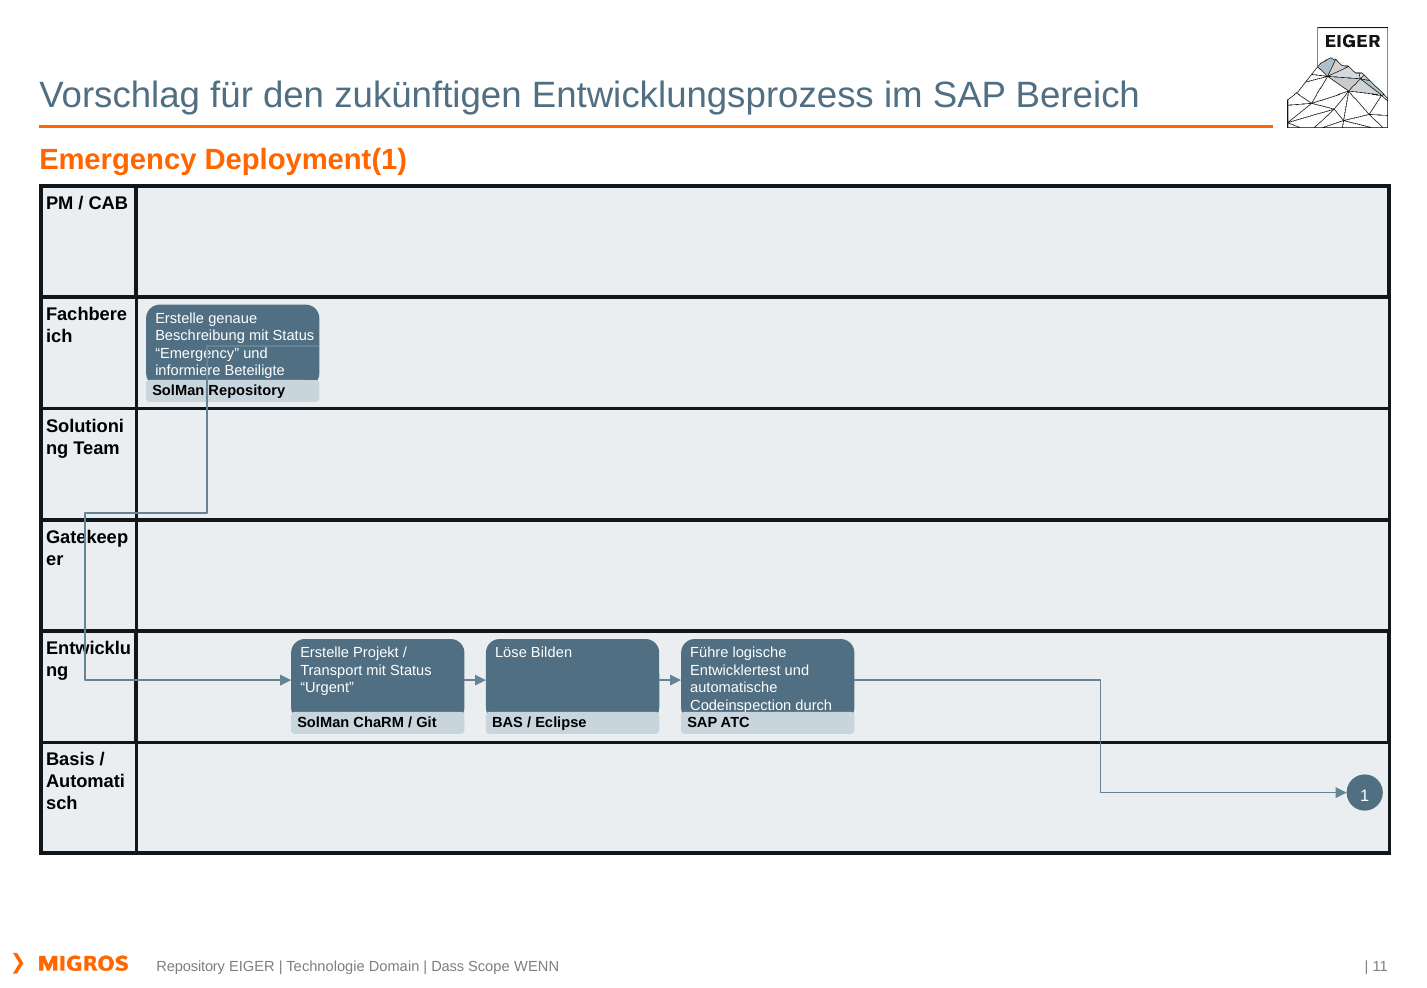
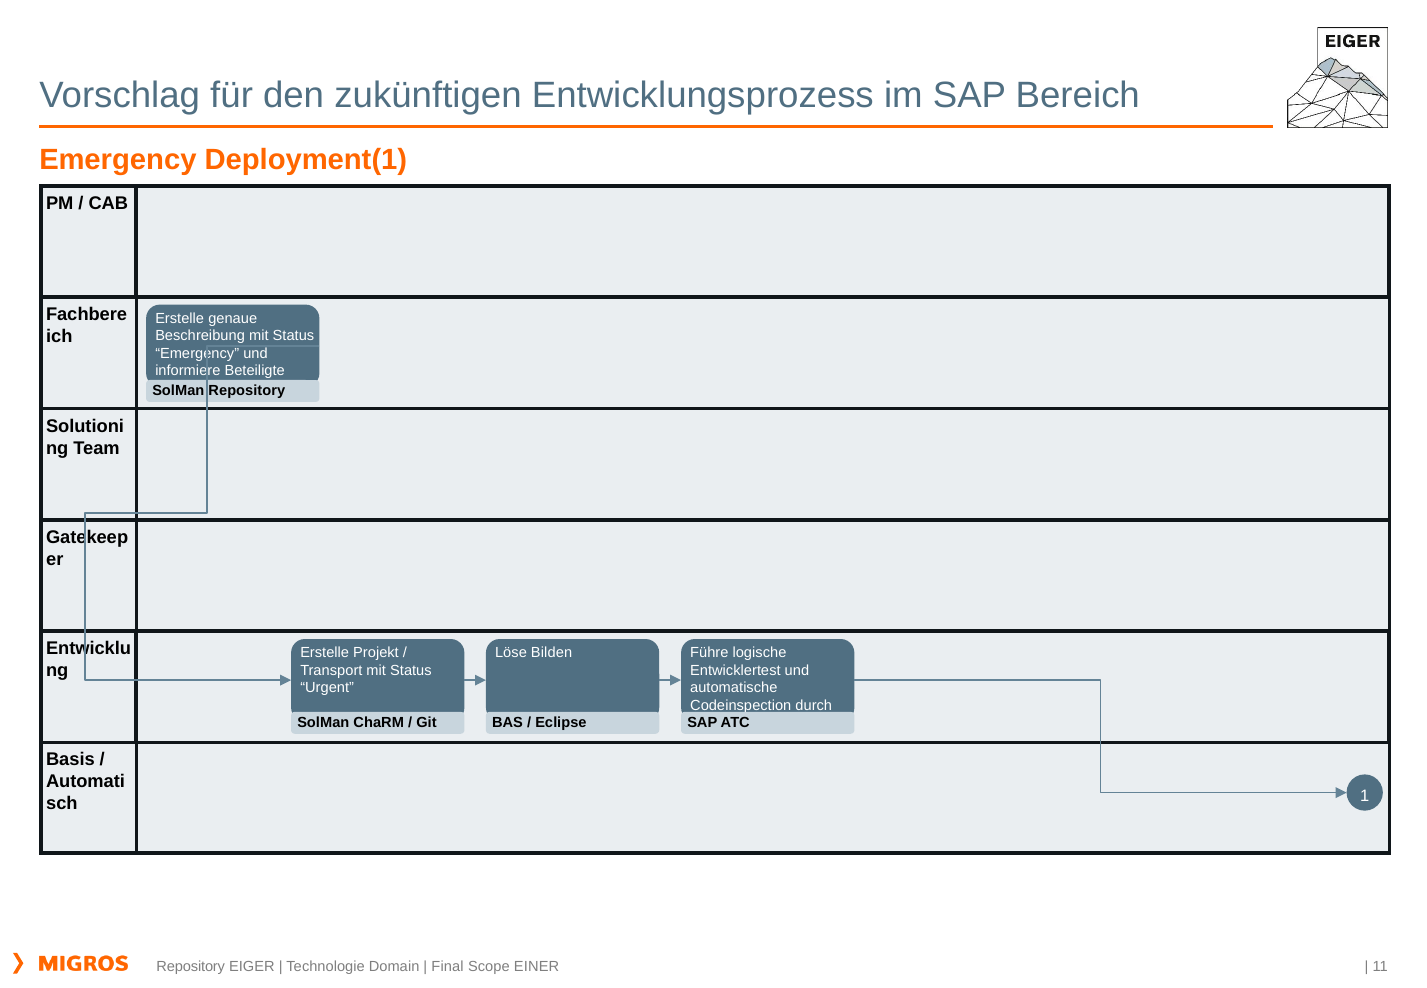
Dass: Dass -> Final
WENN: WENN -> EINER
